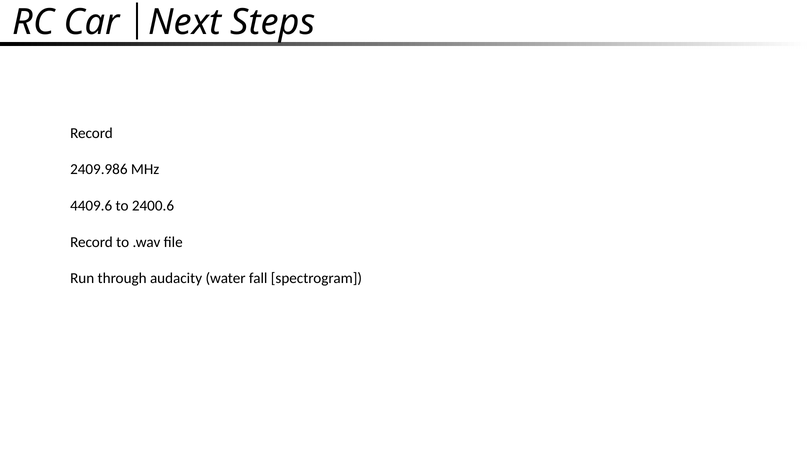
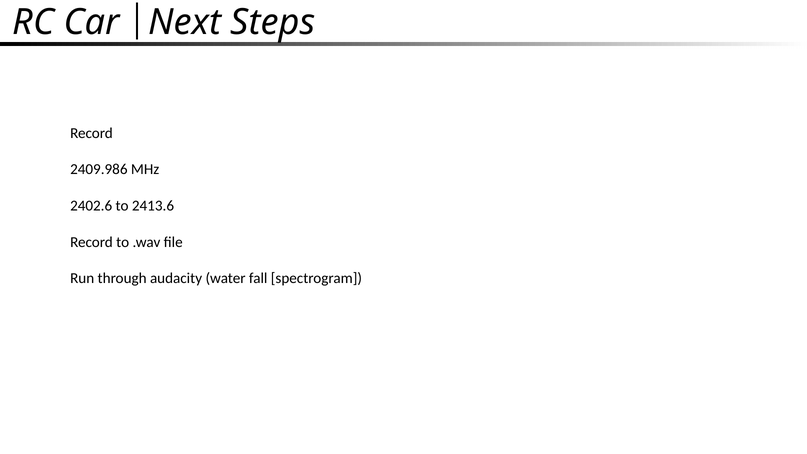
4409.6: 4409.6 -> 2402.6
2400.6: 2400.6 -> 2413.6
